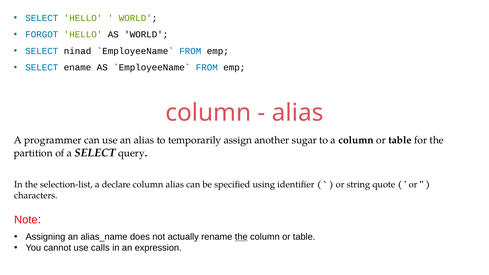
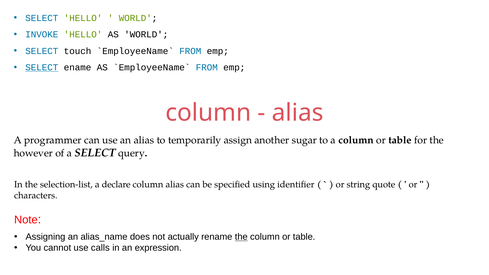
FORGOT: FORGOT -> INVOKE
ninad: ninad -> touch
SELECT at (42, 68) underline: none -> present
partition: partition -> however
